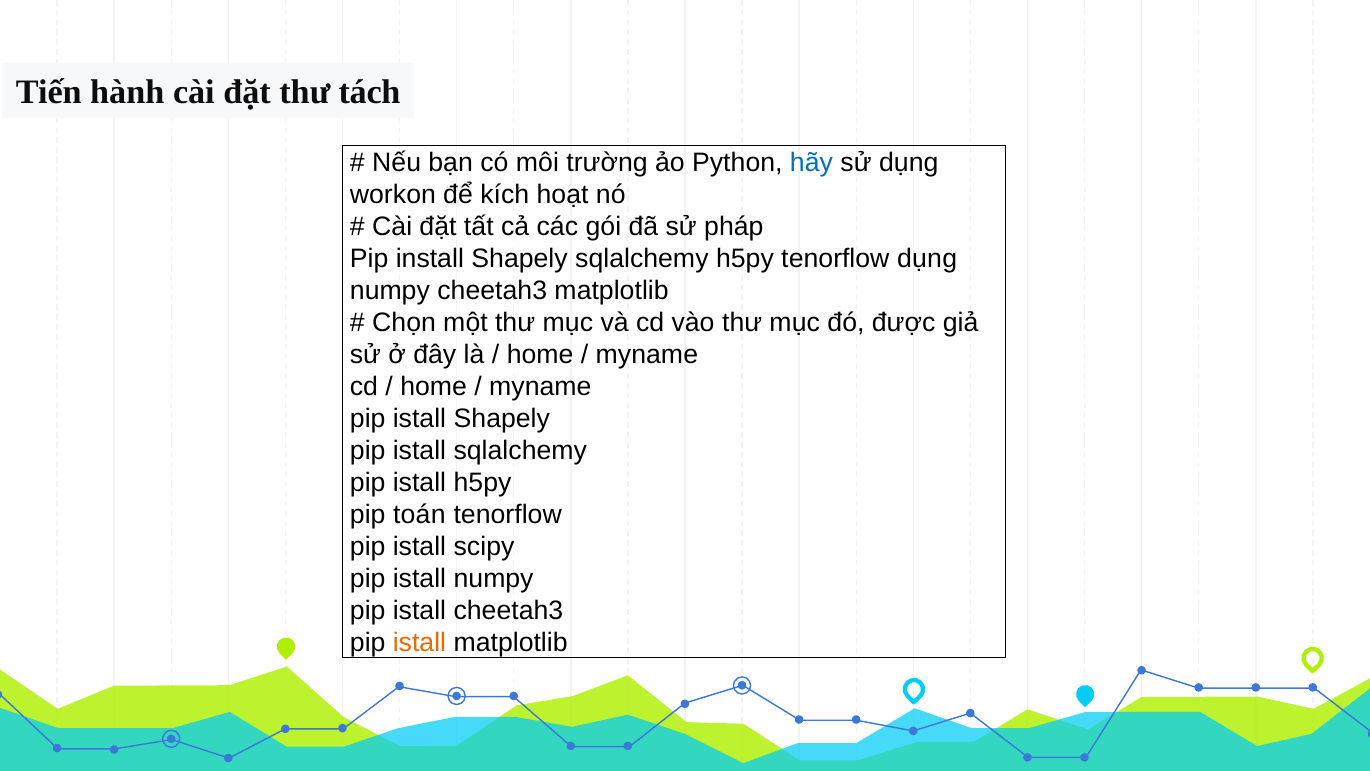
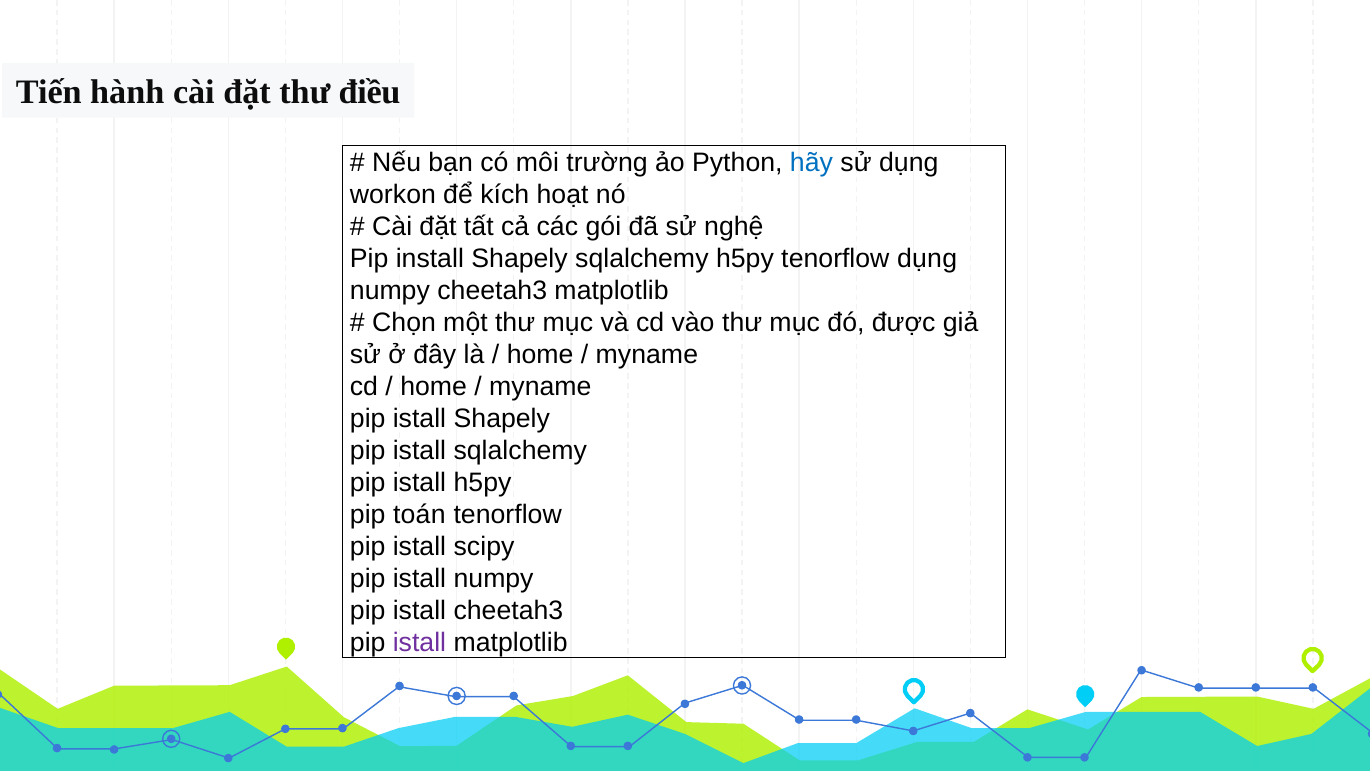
tách: tách -> điều
pháp: pháp -> nghệ
istall at (419, 643) colour: orange -> purple
